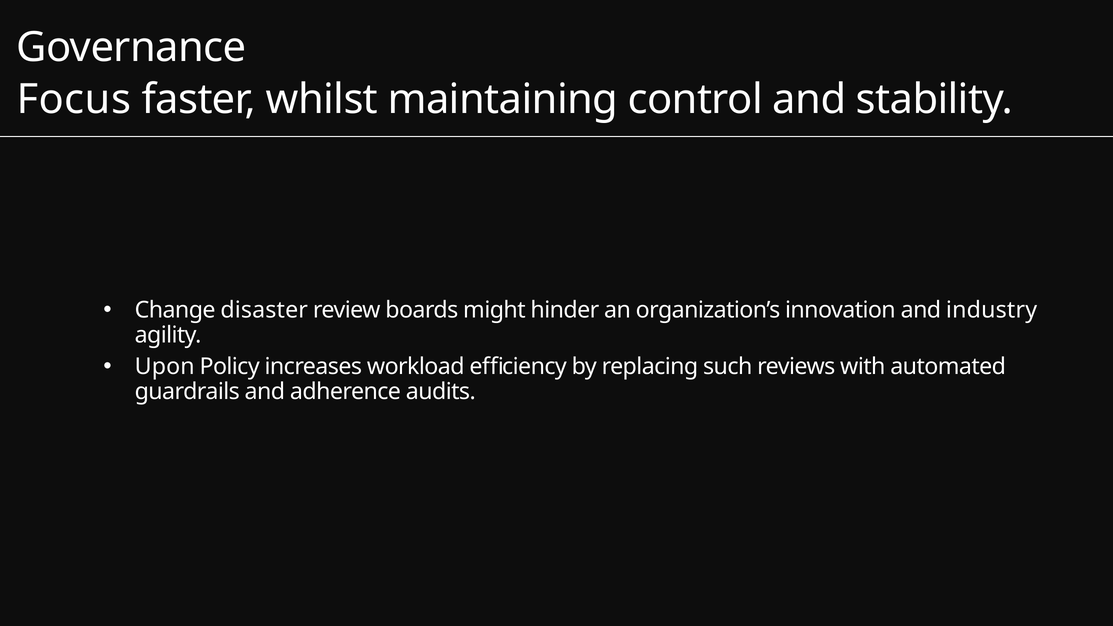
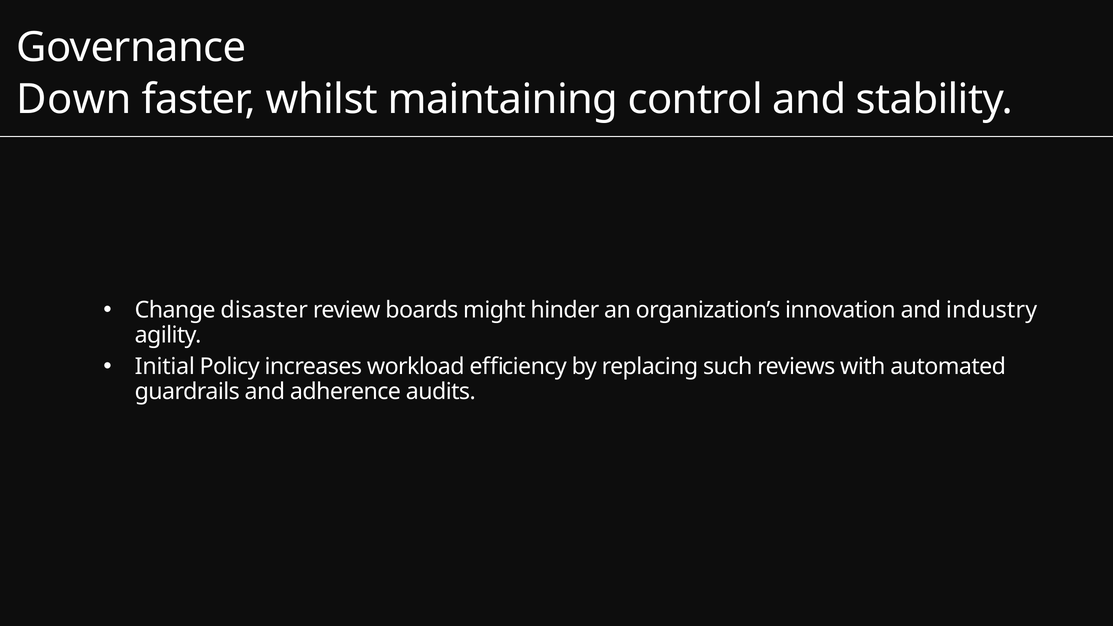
Focus: Focus -> Down
Upon: Upon -> Initial
